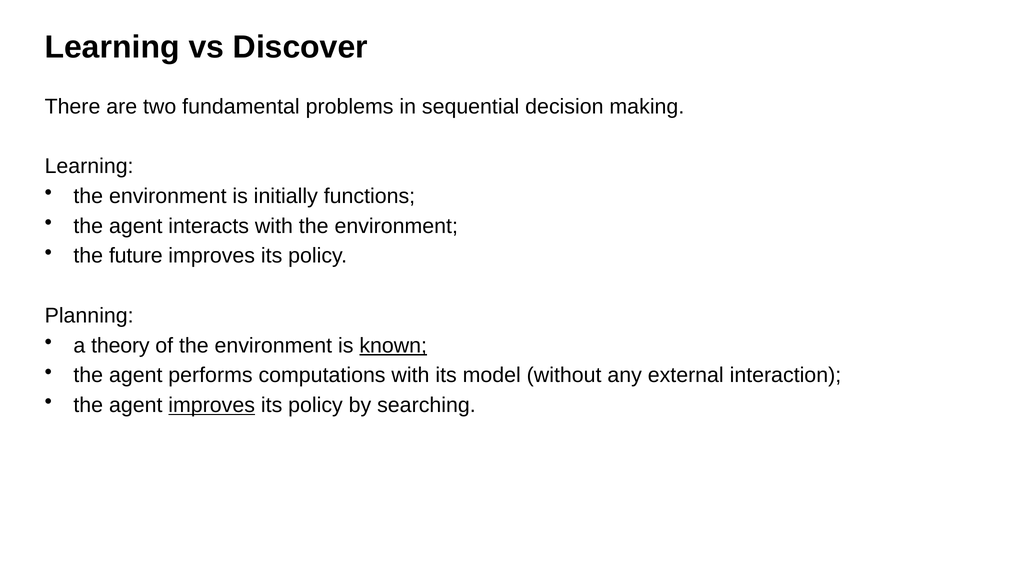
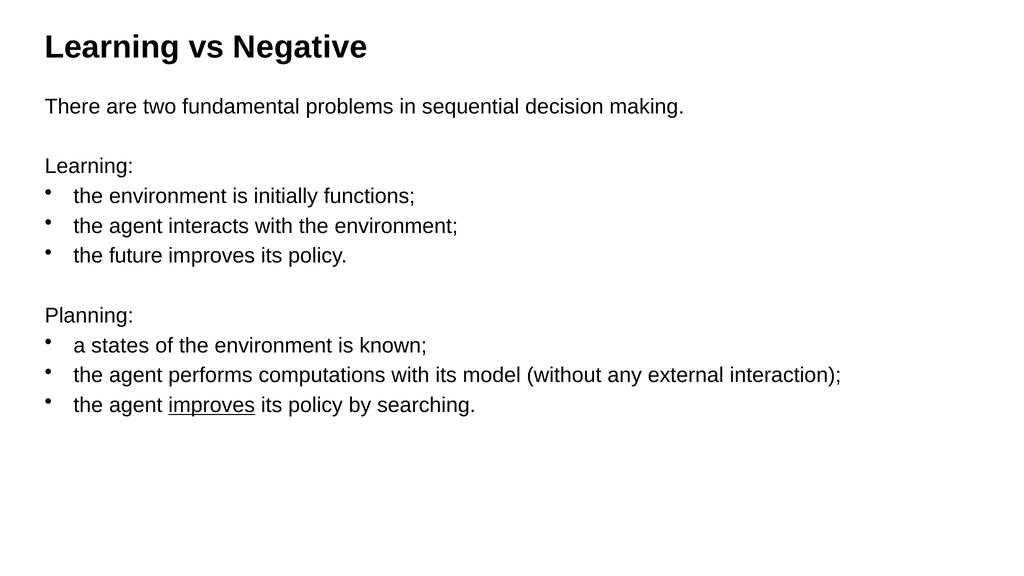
Discover: Discover -> Negative
theory: theory -> states
known underline: present -> none
